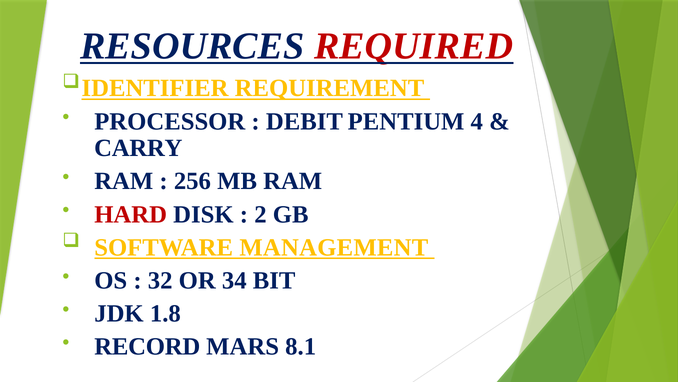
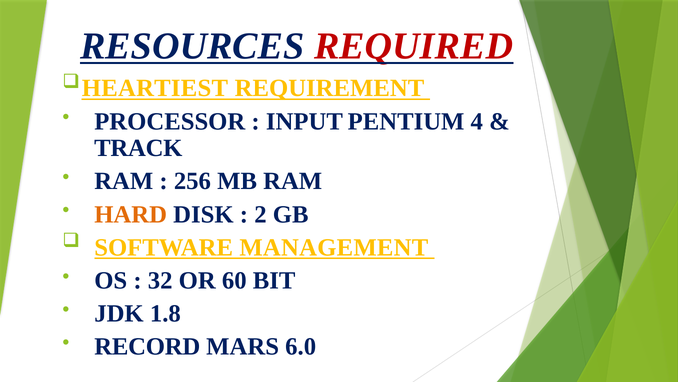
IDENTIFIER: IDENTIFIER -> HEARTIEST
DEBIT: DEBIT -> INPUT
CARRY: CARRY -> TRACK
HARD colour: red -> orange
34: 34 -> 60
8.1: 8.1 -> 6.0
